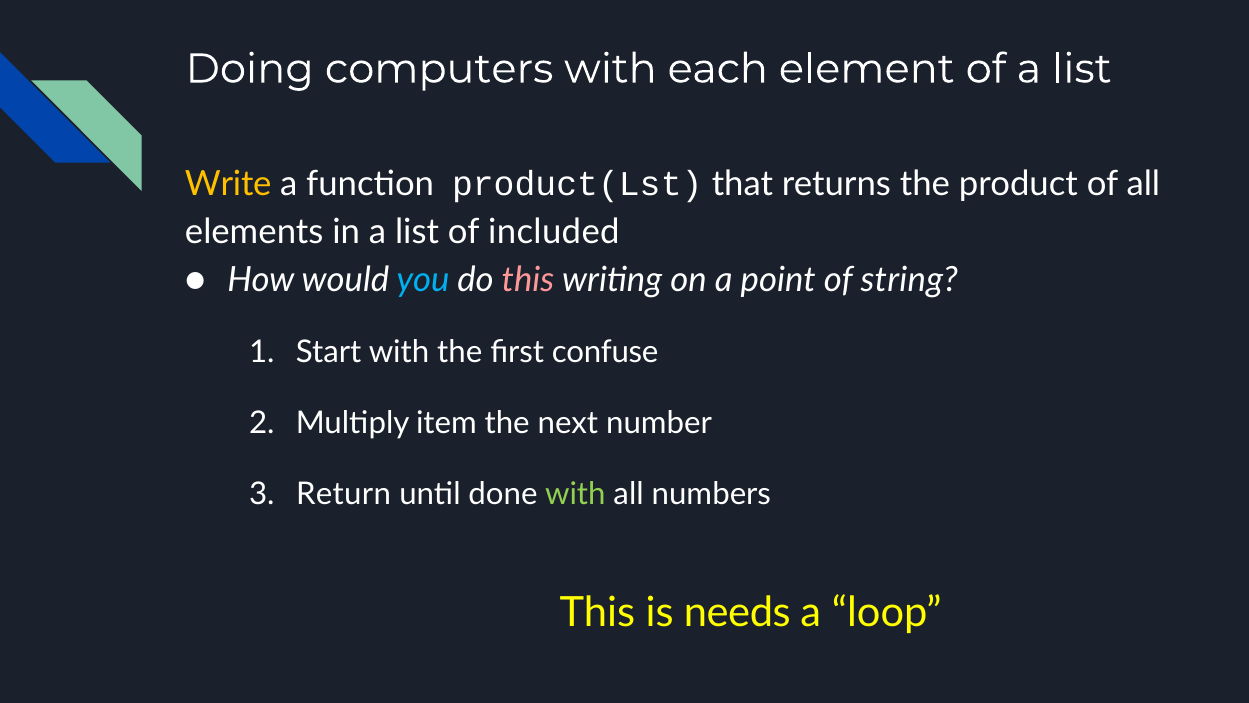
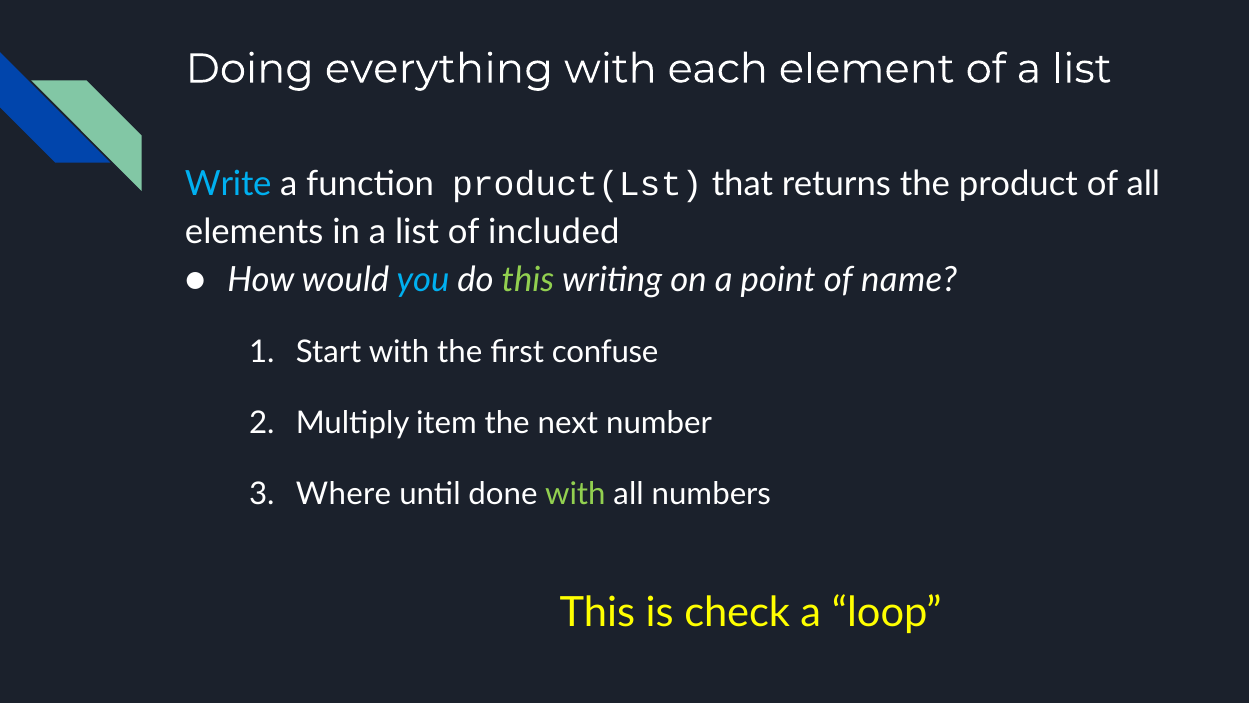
computers: computers -> everything
Write colour: yellow -> light blue
this at (528, 280) colour: pink -> light green
string: string -> name
Return: Return -> Where
needs: needs -> check
